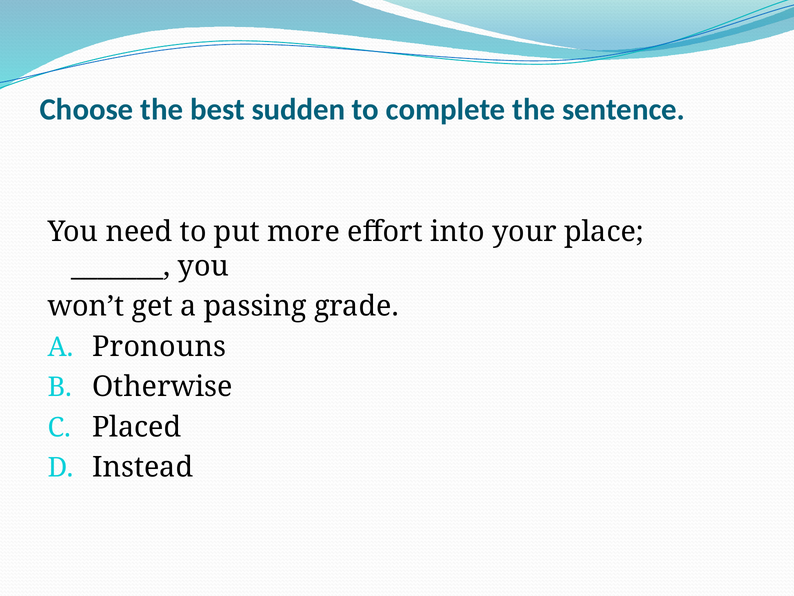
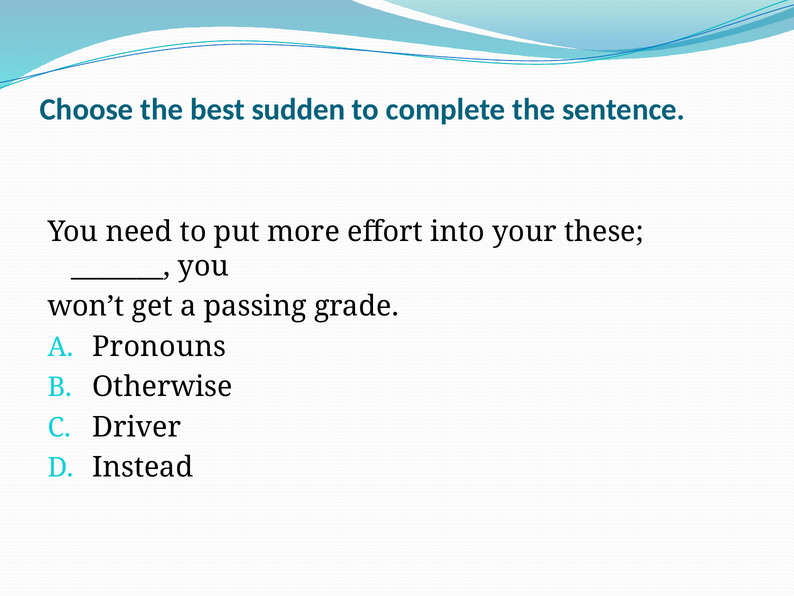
place: place -> these
Placed: Placed -> Driver
